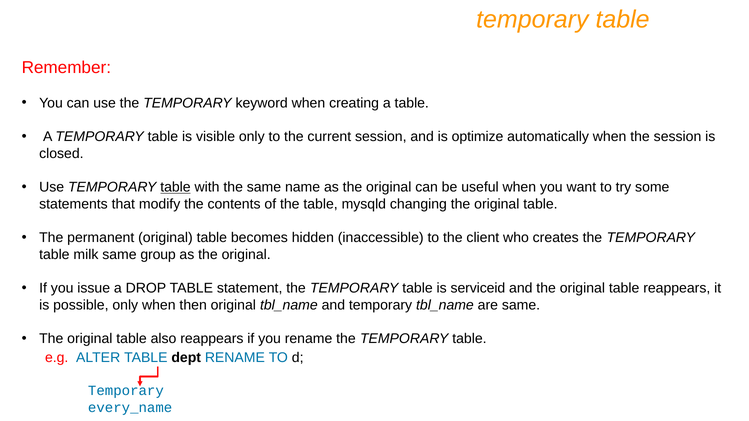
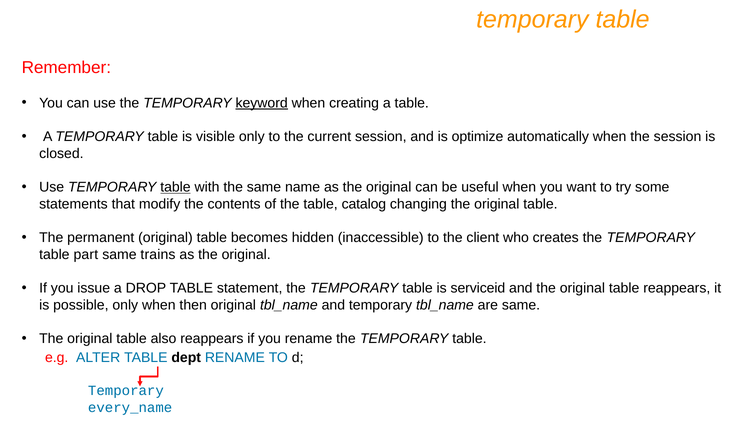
keyword underline: none -> present
mysqld: mysqld -> catalog
milk: milk -> part
group: group -> trains
